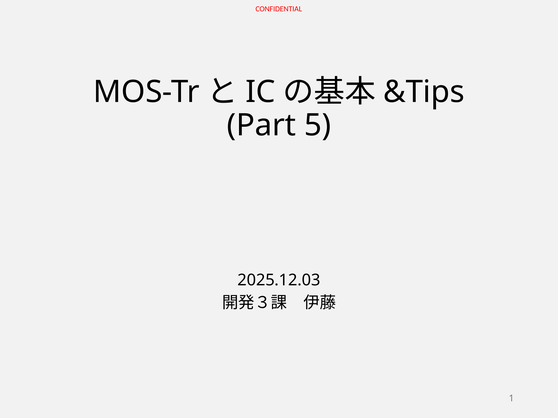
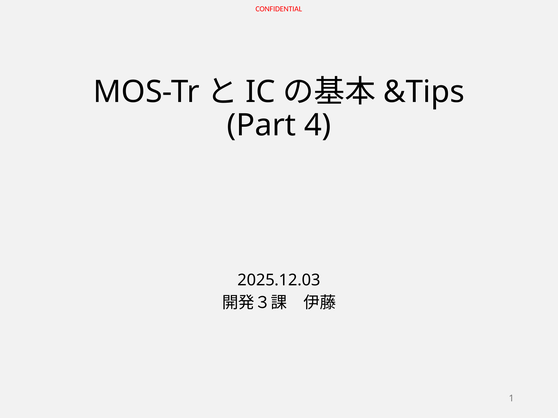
5: 5 -> 4
